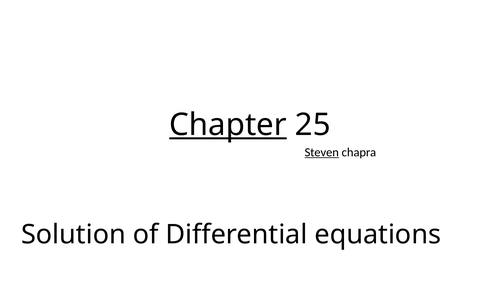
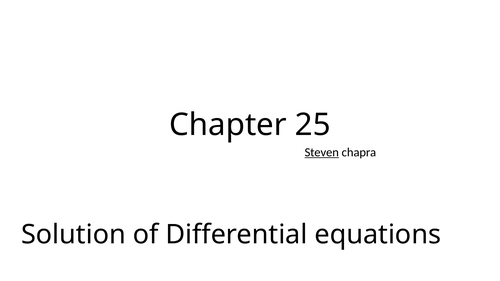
Chapter underline: present -> none
